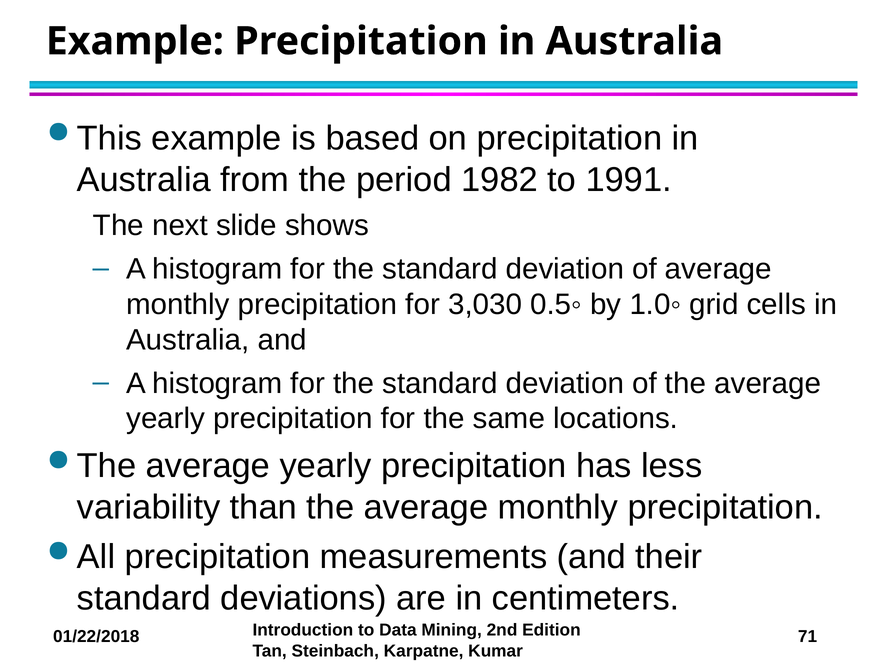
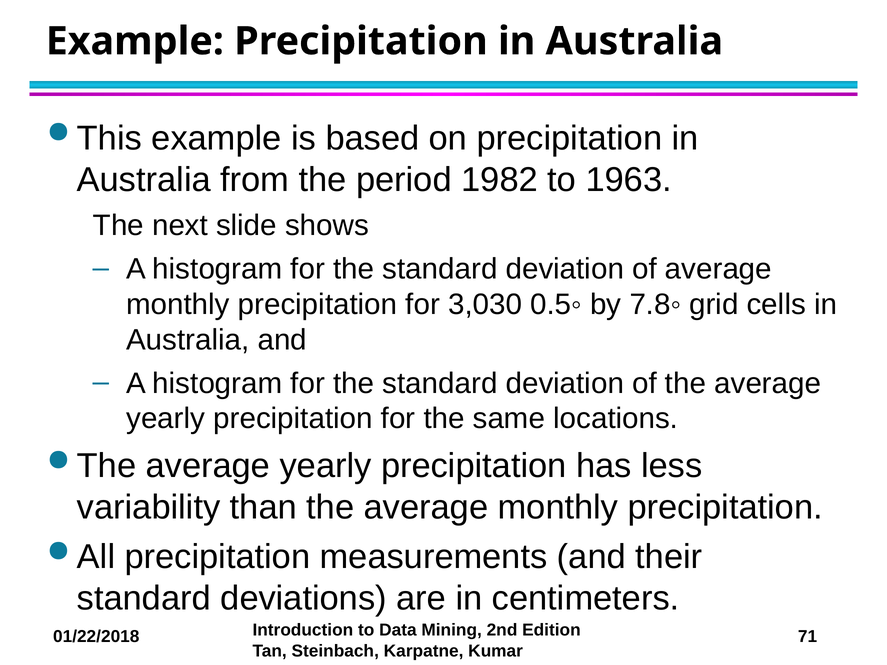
1991: 1991 -> 1963
1.0◦: 1.0◦ -> 7.8◦
